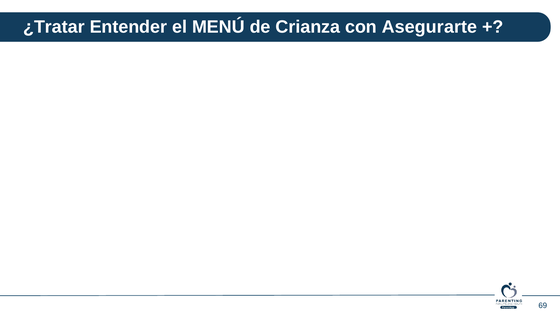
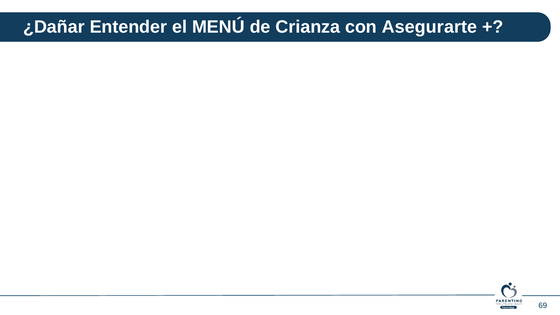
¿Tratar: ¿Tratar -> ¿Dañar
